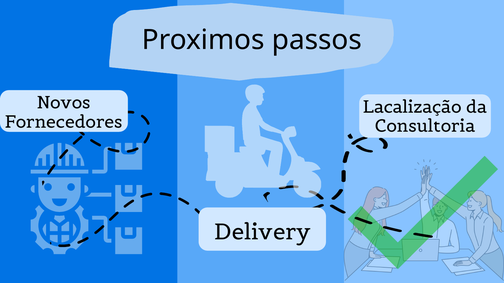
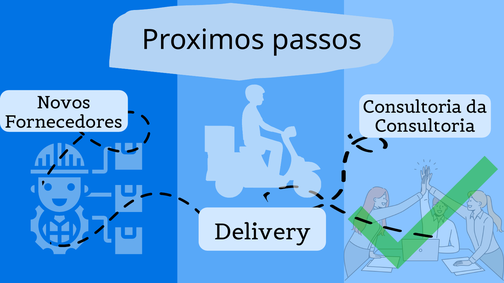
Lacalização at (412, 107): Lacalização -> Consultoria
